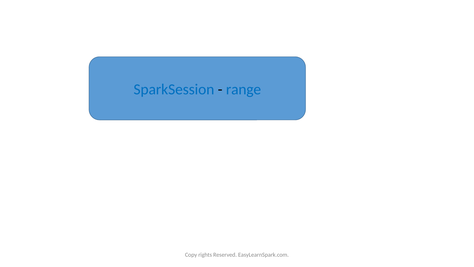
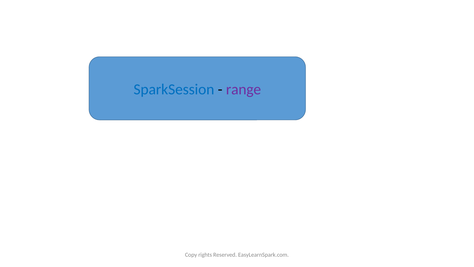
range colour: blue -> purple
